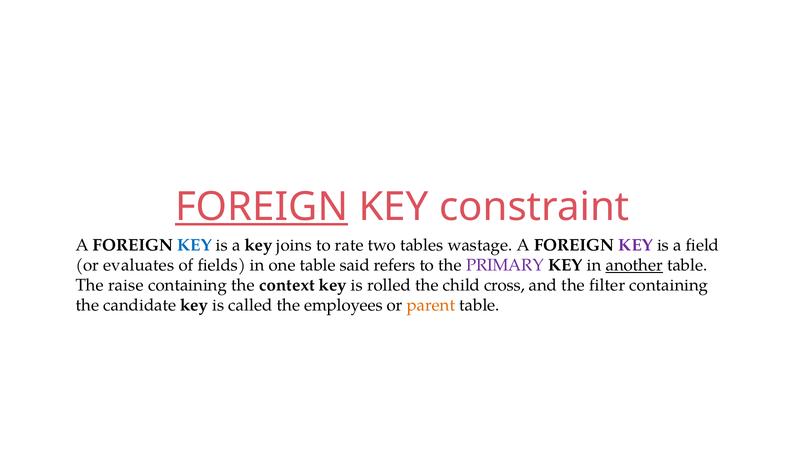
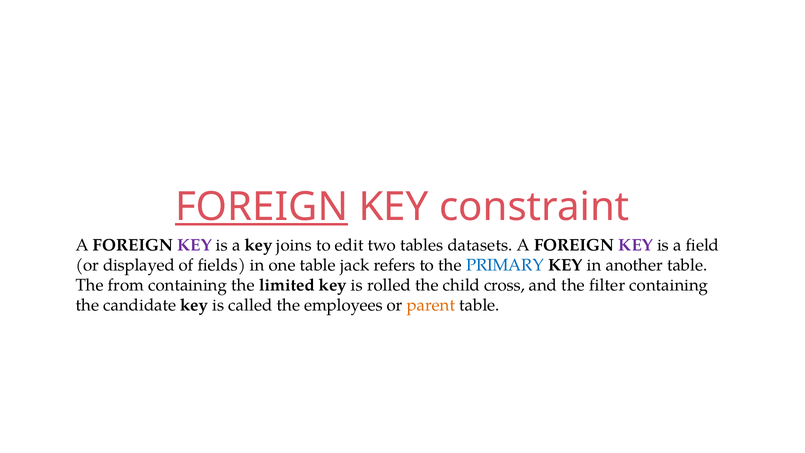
KEY at (194, 245) colour: blue -> purple
rate: rate -> edit
wastage: wastage -> datasets
evaluates: evaluates -> displayed
said: said -> jack
PRIMARY colour: purple -> blue
another underline: present -> none
raise: raise -> from
context: context -> limited
